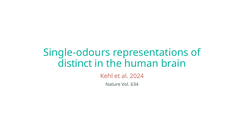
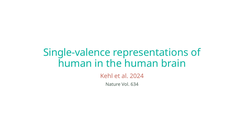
Single-odours: Single-odours -> Single-valence
distinct at (75, 64): distinct -> human
